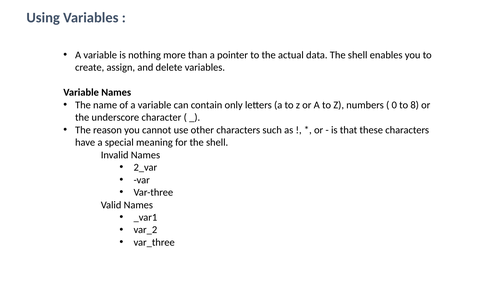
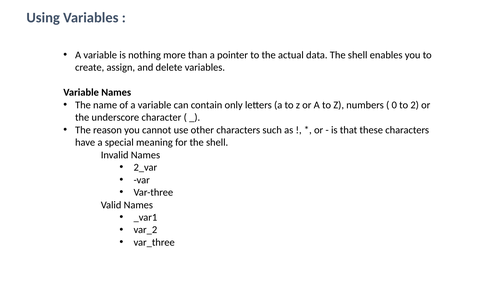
8: 8 -> 2
